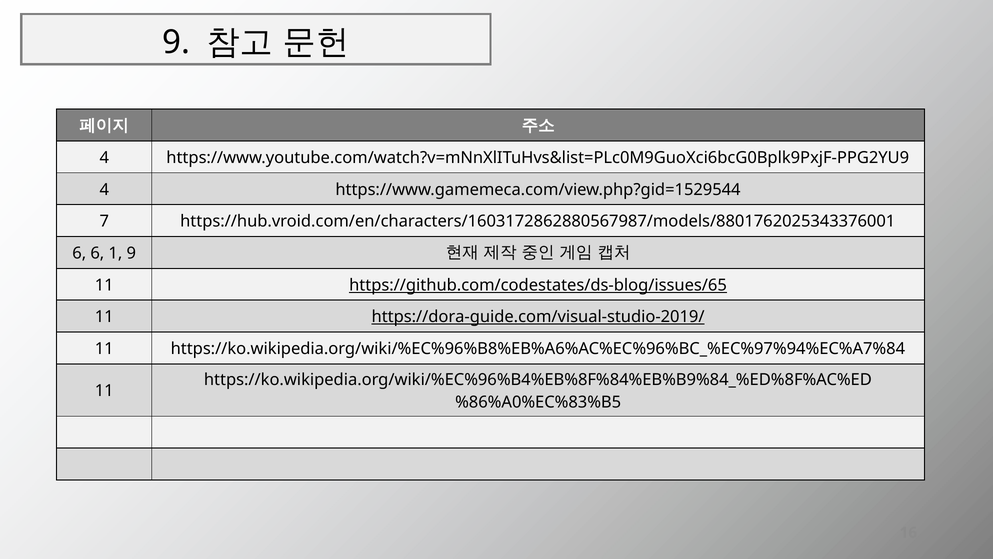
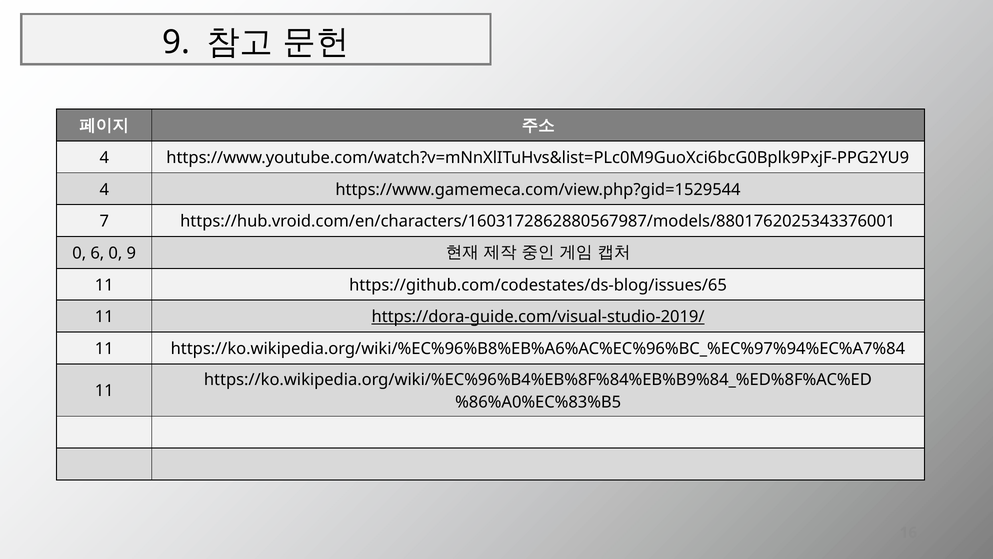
6 at (79, 253): 6 -> 0
6 1: 1 -> 0
https://github.com/codestates/ds-blog/issues/65 underline: present -> none
